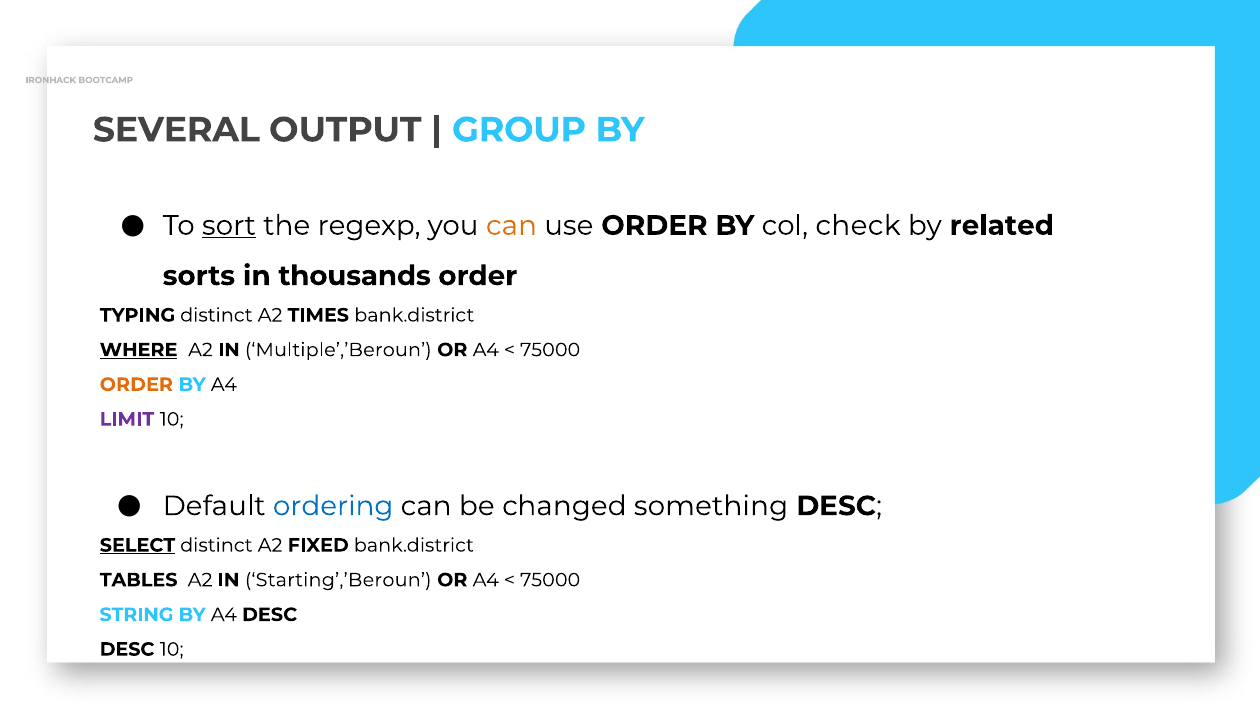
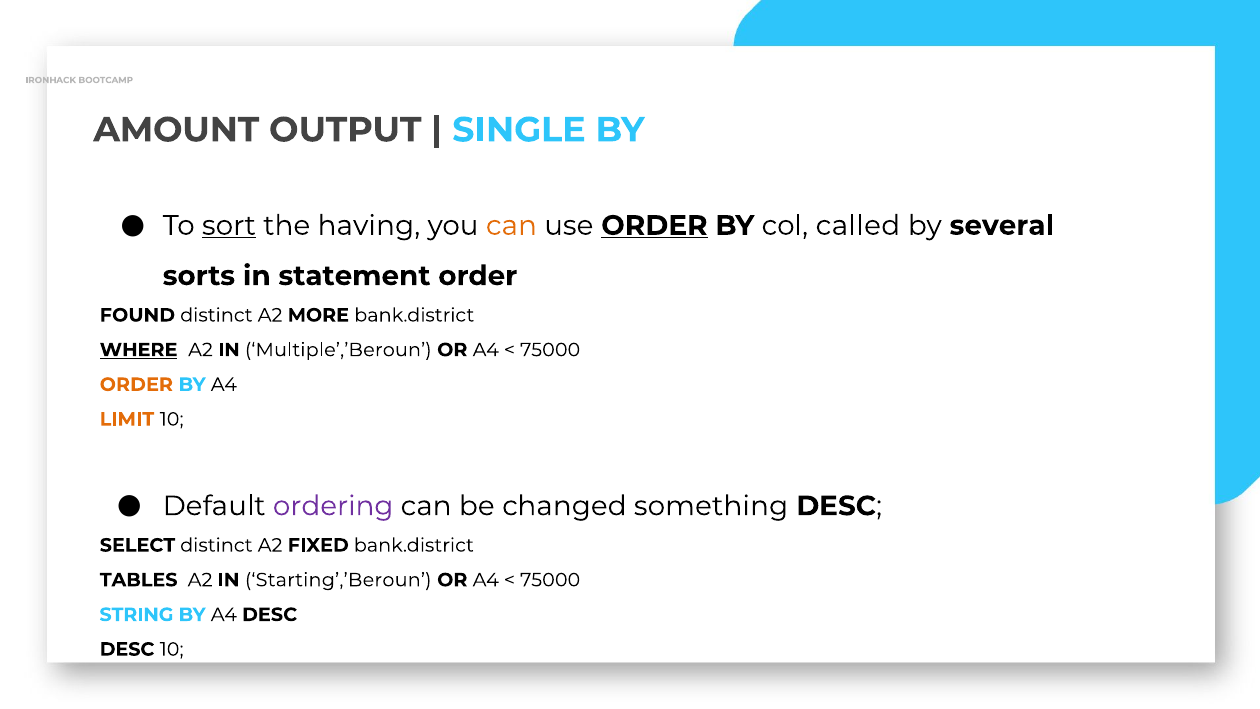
SEVERAL: SEVERAL -> AMOUNT
GROUP: GROUP -> SINGLE
regexp: regexp -> having
ORDER at (654, 225) underline: none -> present
check: check -> called
related: related -> several
thousands: thousands -> statement
TYPING: TYPING -> FOUND
TIMES: TIMES -> MORE
LIMIT colour: purple -> orange
ordering colour: blue -> purple
SELECT underline: present -> none
